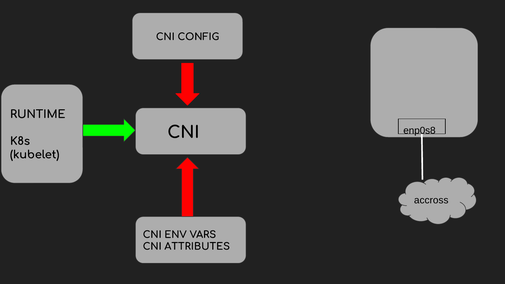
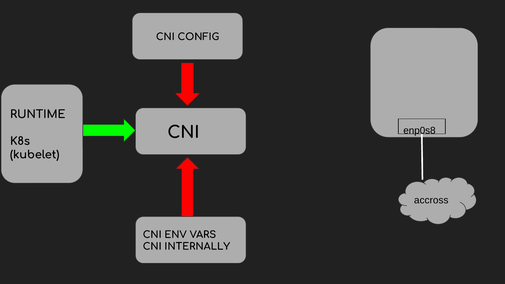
ATTRIBUTES: ATTRIBUTES -> INTERNALLY
